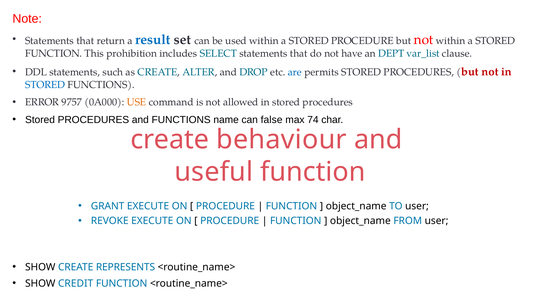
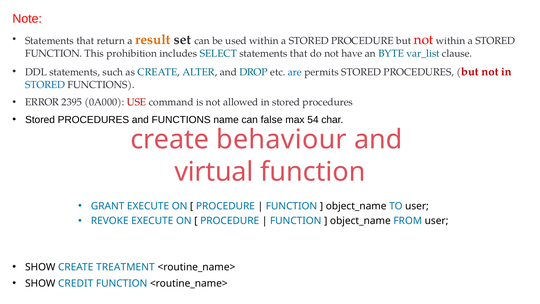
result colour: blue -> orange
DEPT: DEPT -> BYTE
9757: 9757 -> 2395
USE colour: orange -> red
74: 74 -> 54
useful: useful -> virtual
REPRESENTS: REPRESENTS -> TREATMENT
